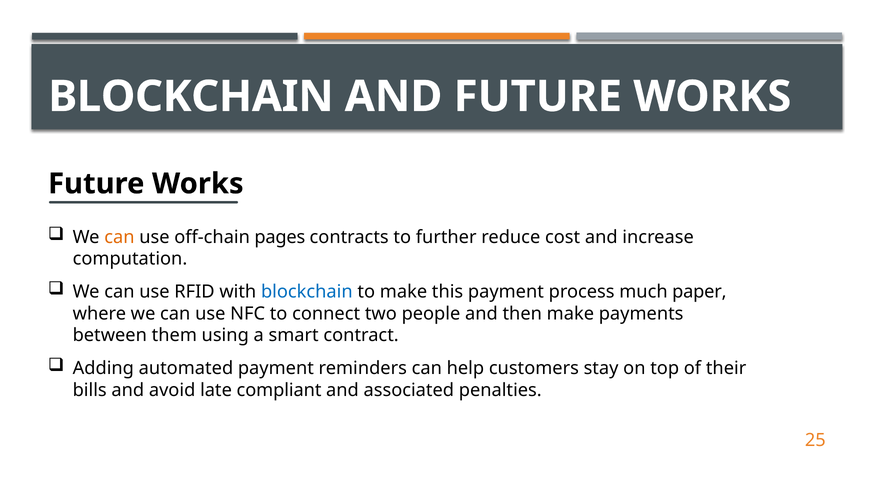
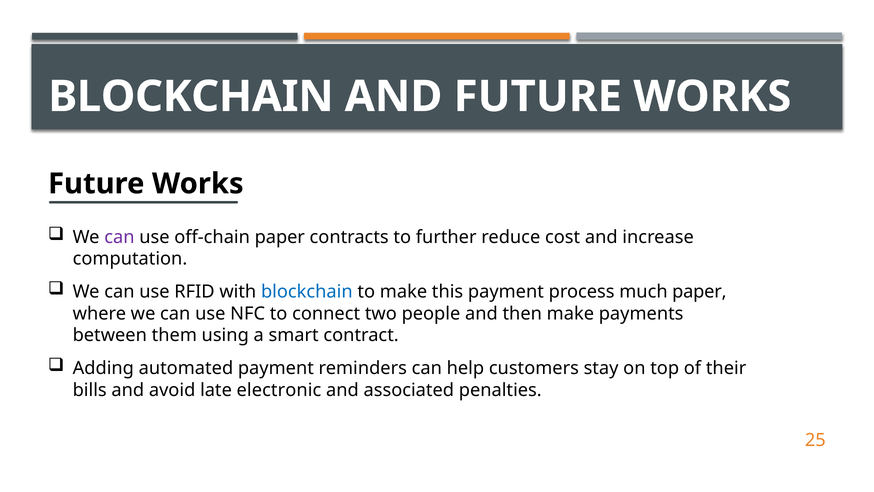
can at (119, 237) colour: orange -> purple
off-chain pages: pages -> paper
compliant: compliant -> electronic
